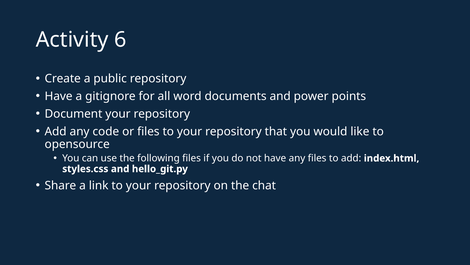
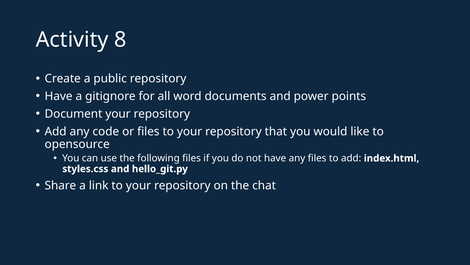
6: 6 -> 8
